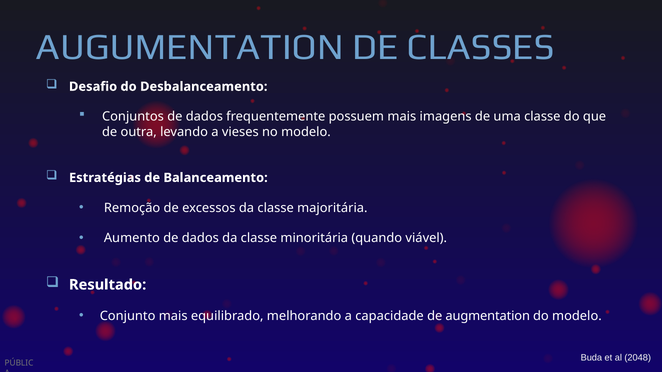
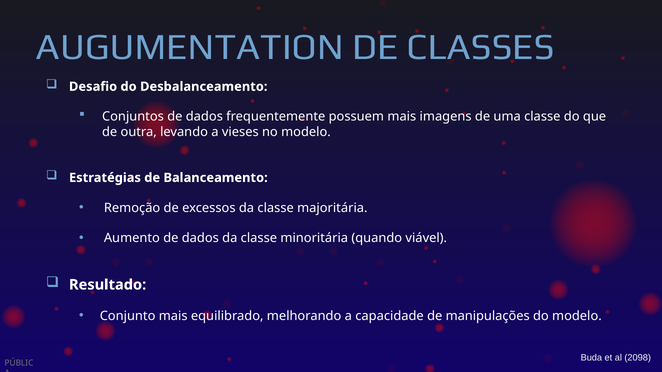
augmentation: augmentation -> manipulações
2048: 2048 -> 2098
